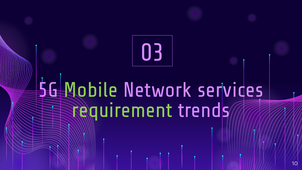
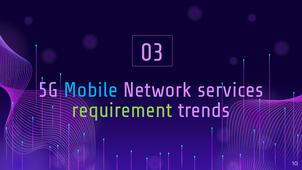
Mobile colour: light green -> light blue
